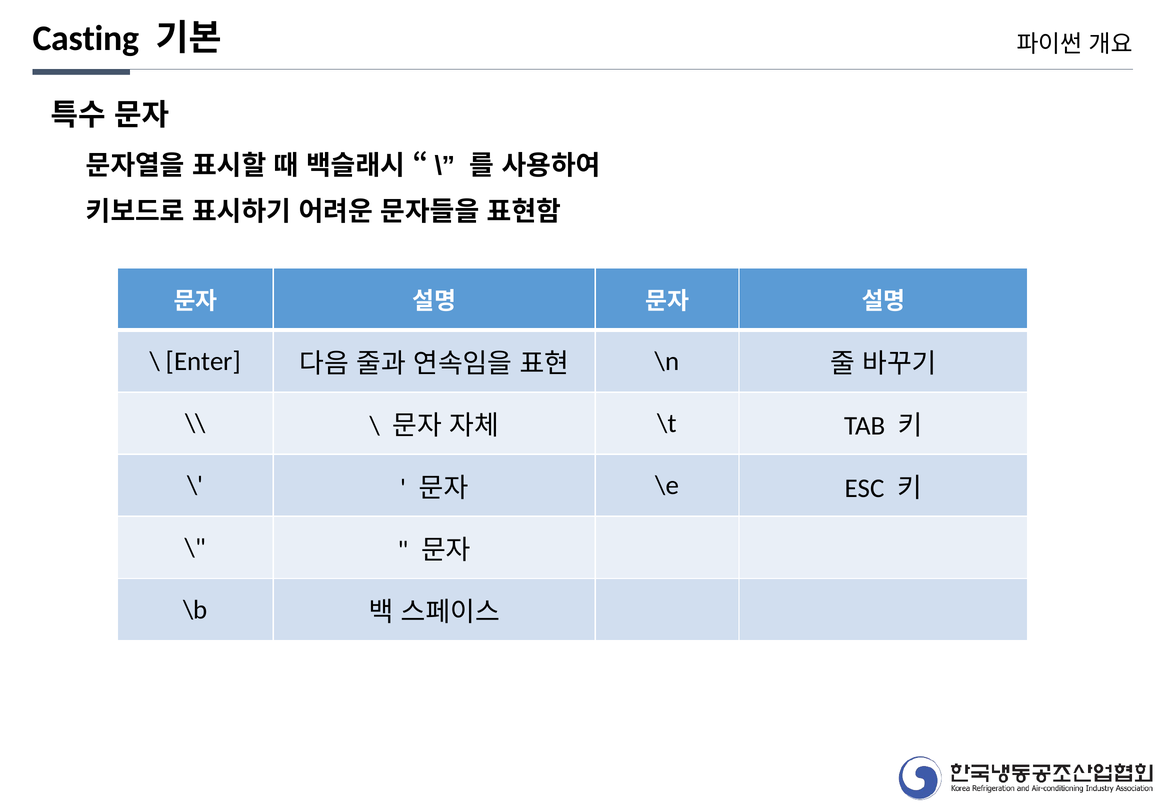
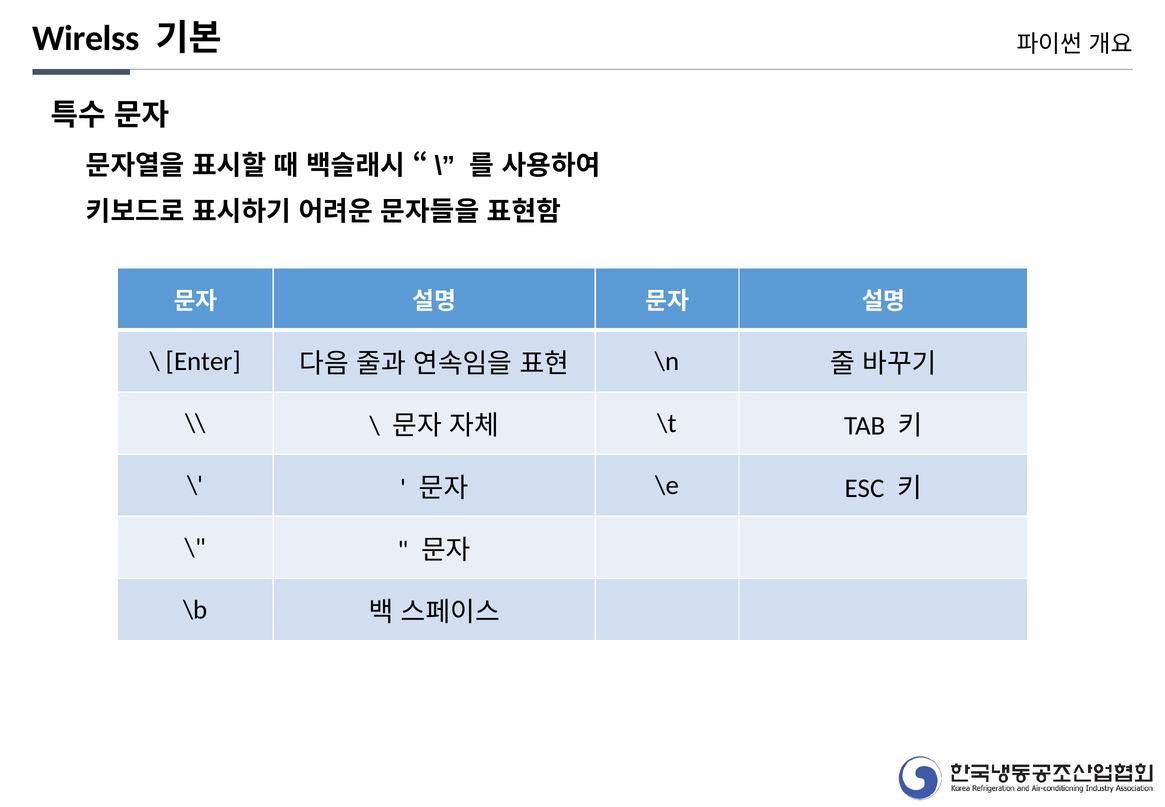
Casting: Casting -> Wirelss
